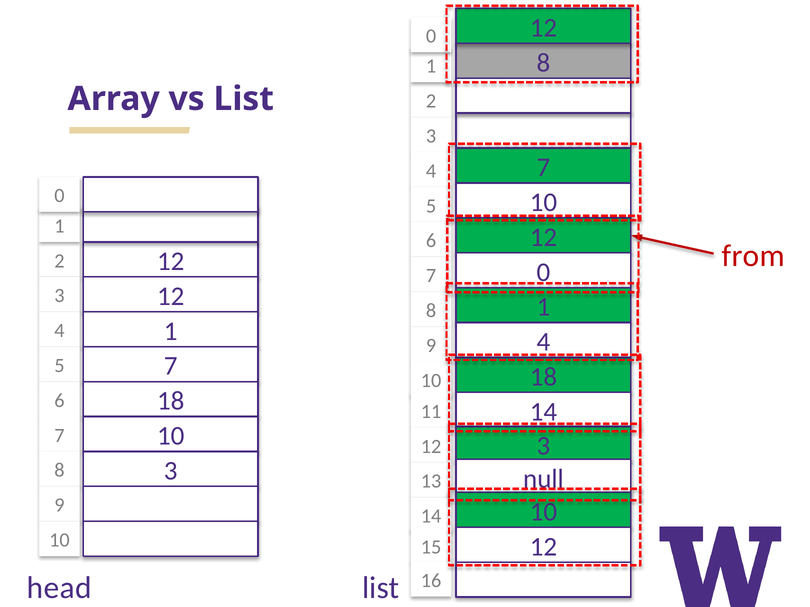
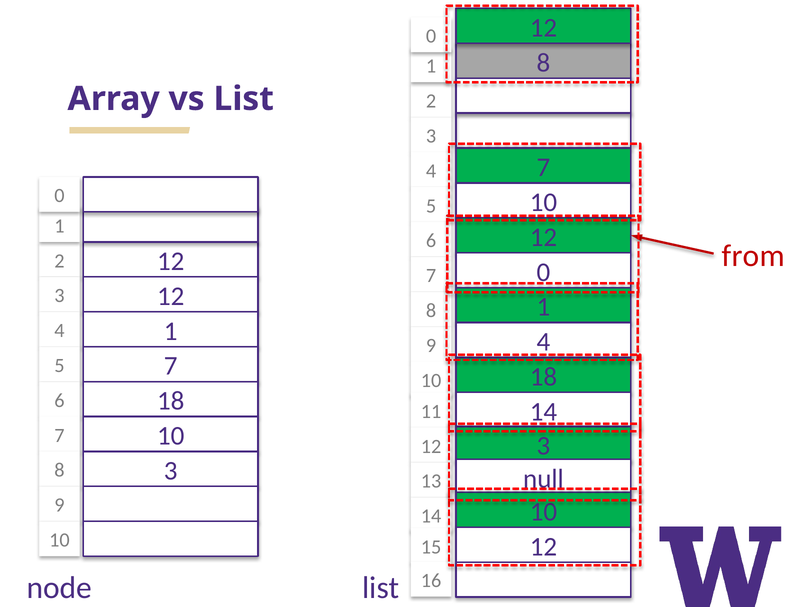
head: head -> node
